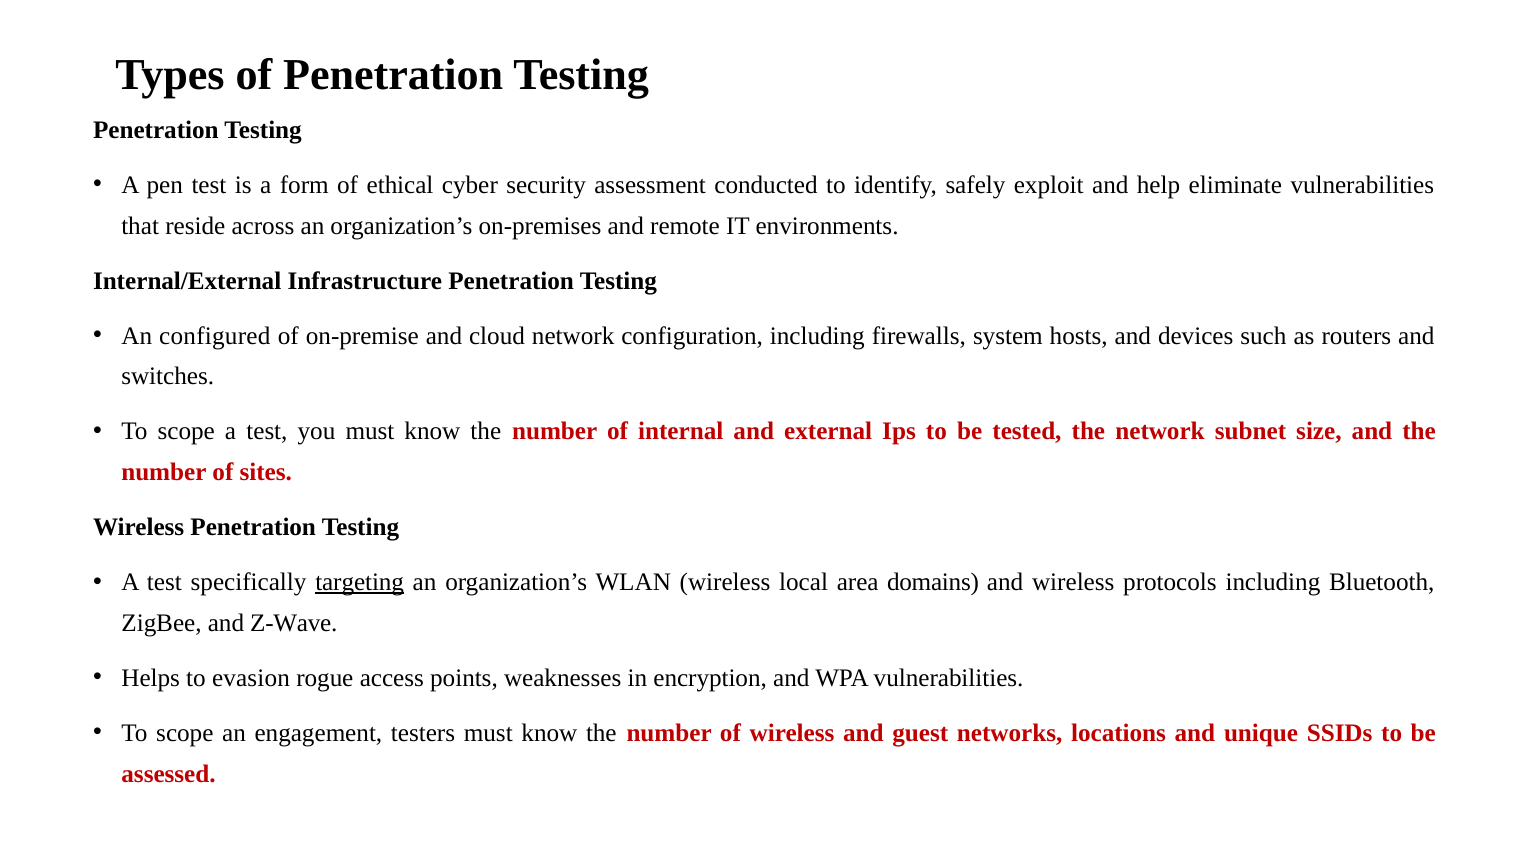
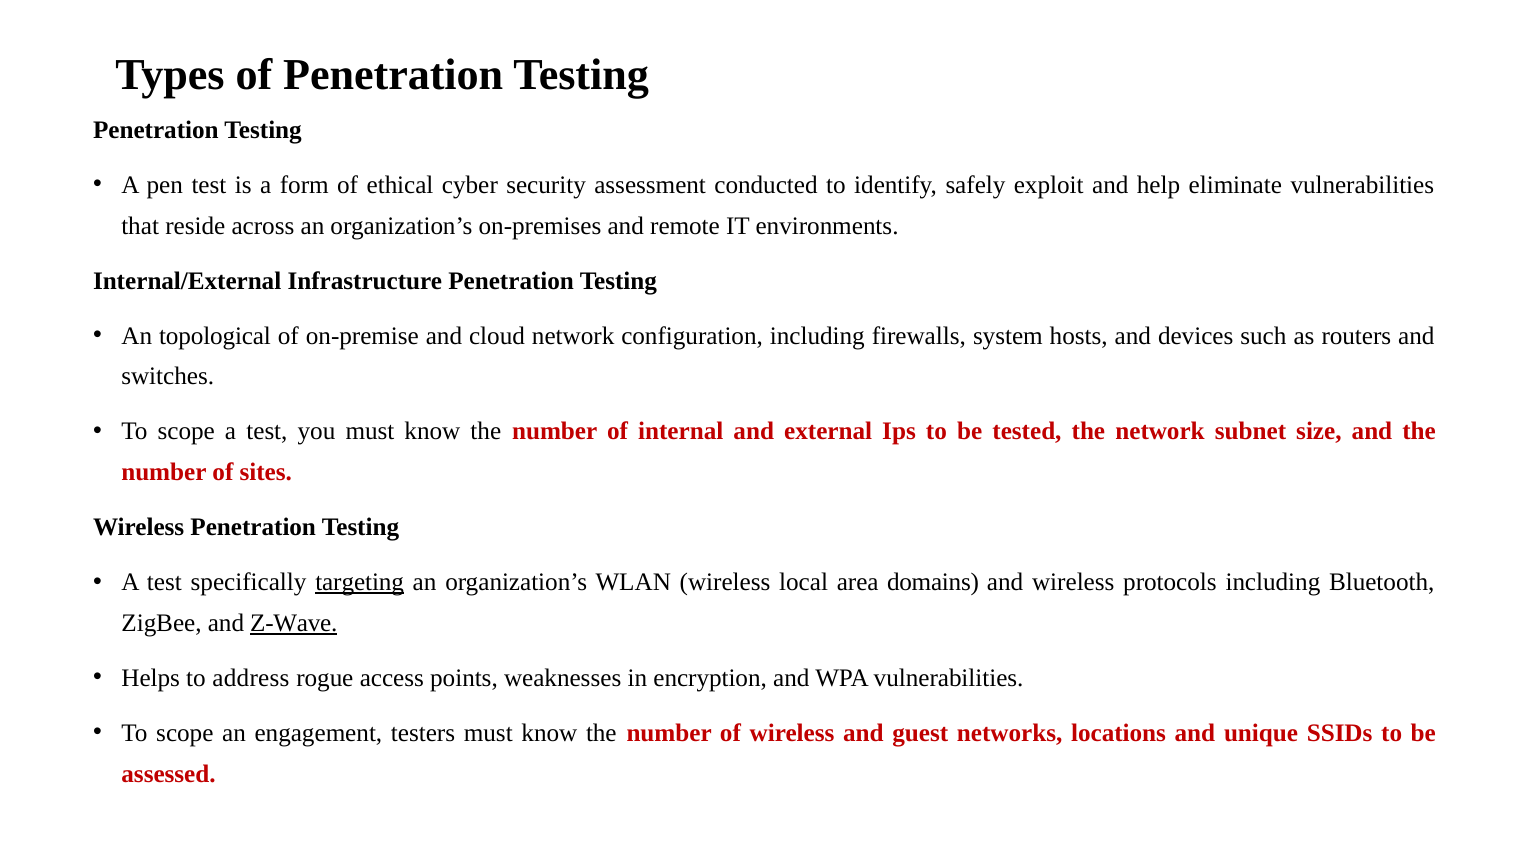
configured: configured -> topological
Z-Wave underline: none -> present
evasion: evasion -> address
